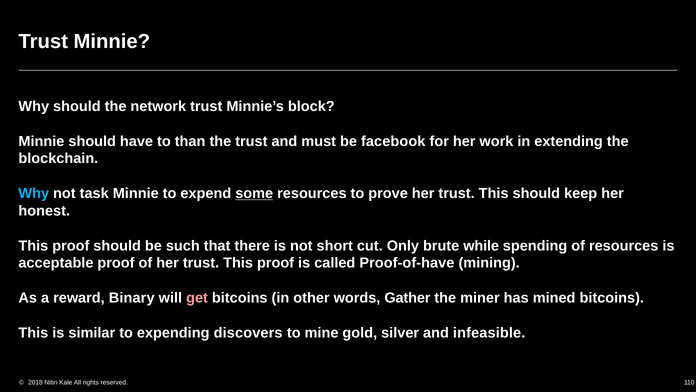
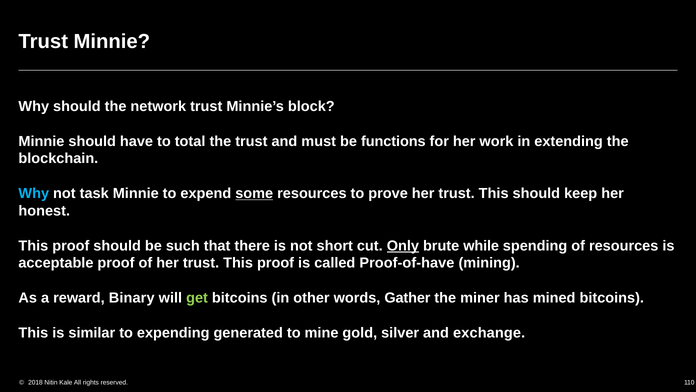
than: than -> total
facebook: facebook -> functions
Only underline: none -> present
get colour: pink -> light green
discovers: discovers -> generated
infeasible: infeasible -> exchange
